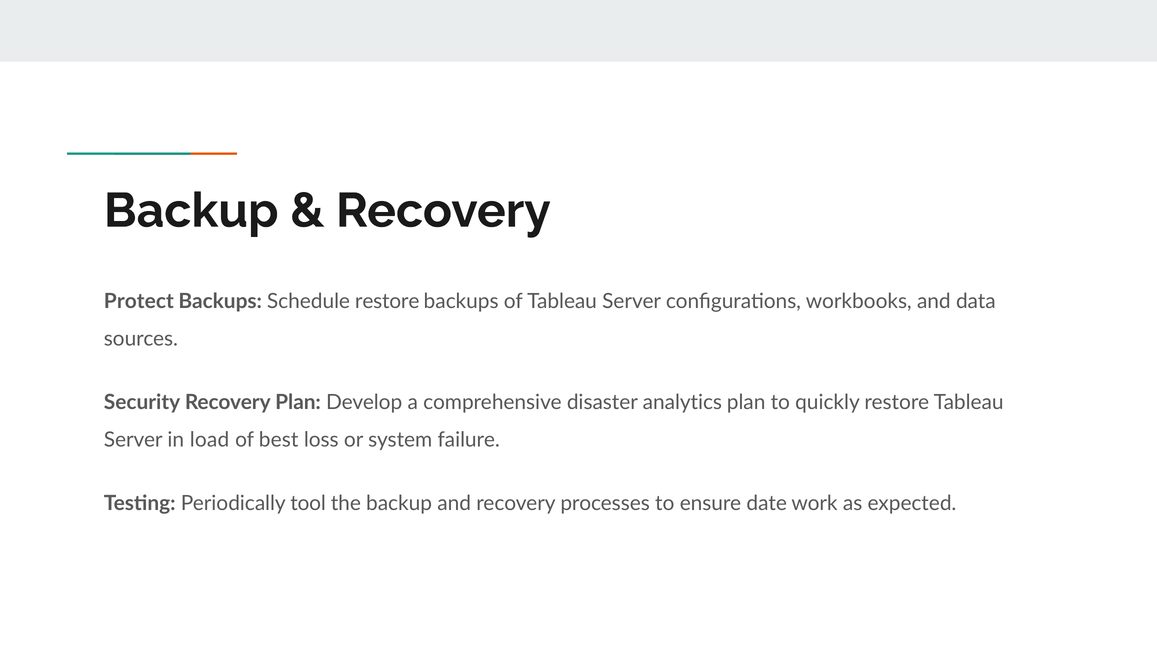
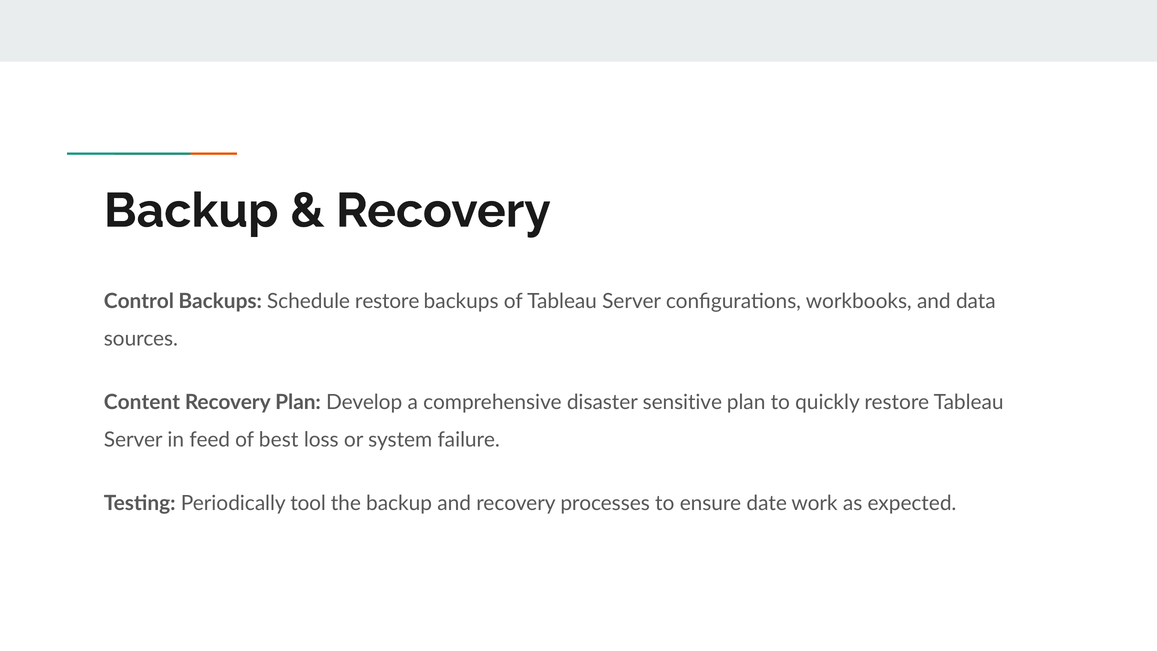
Protect: Protect -> Control
Security: Security -> Content
analytics: analytics -> sensitive
load: load -> feed
